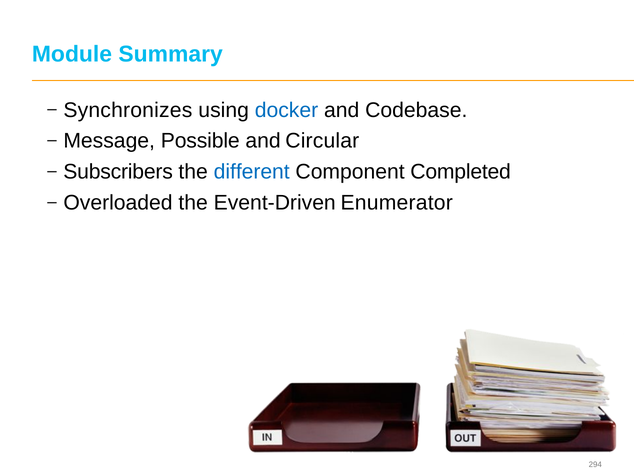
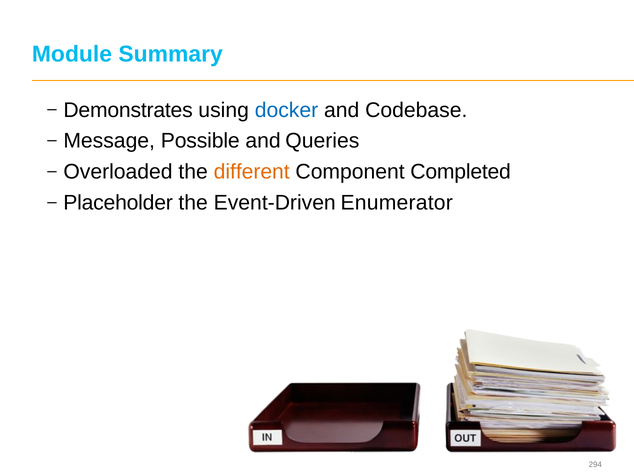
Synchronizes: Synchronizes -> Demonstrates
Circular: Circular -> Queries
Subscribers: Subscribers -> Overloaded
different colour: blue -> orange
Overloaded: Overloaded -> Placeholder
